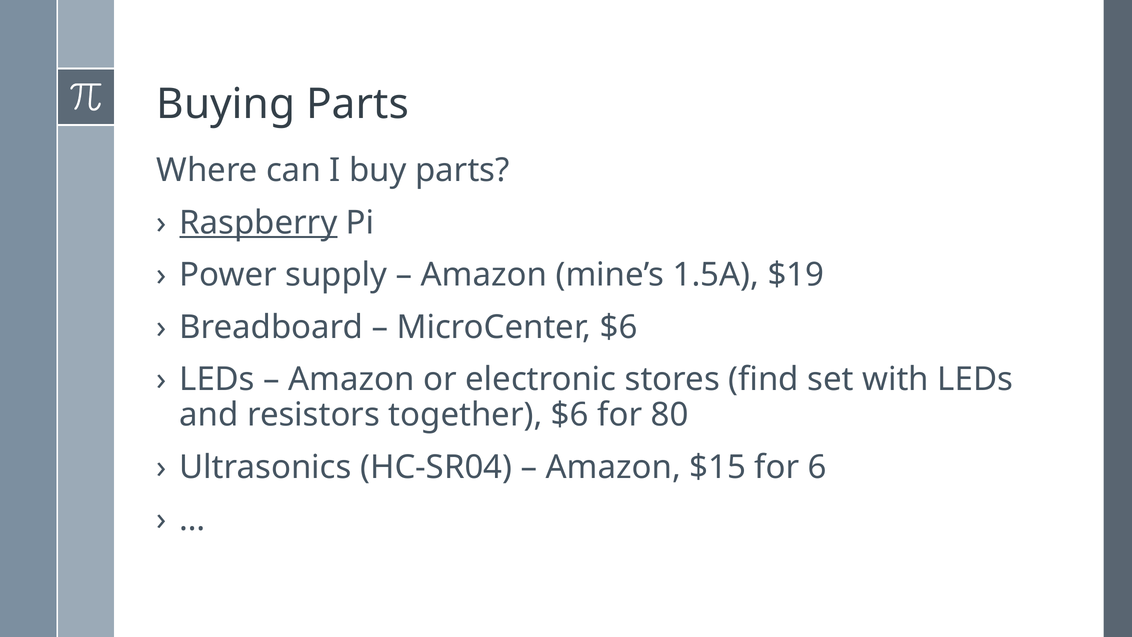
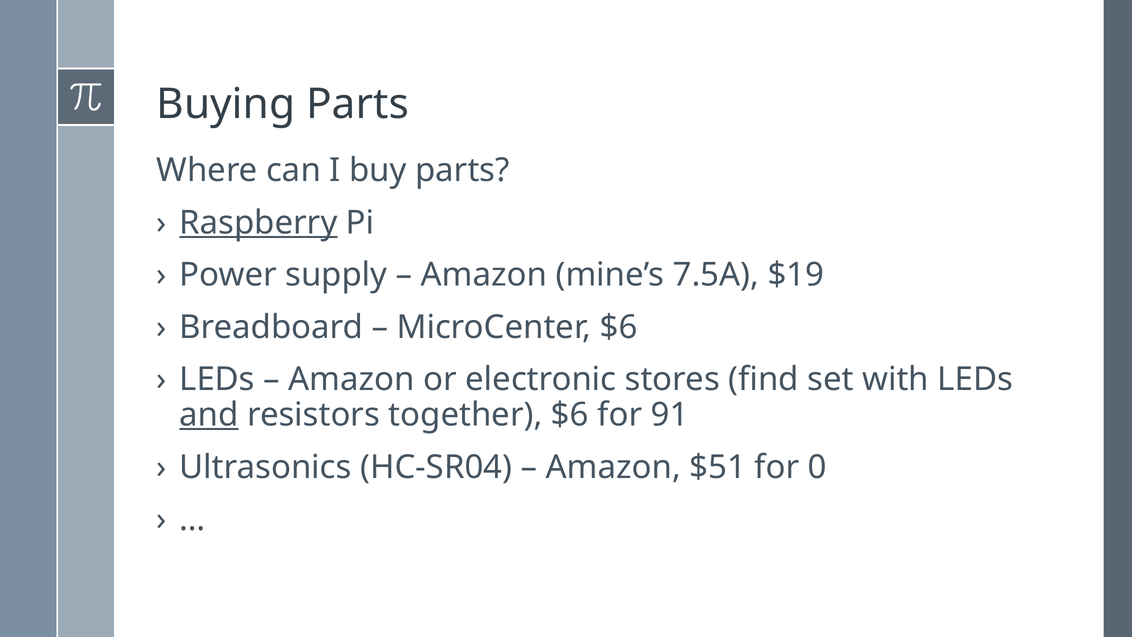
1.5A: 1.5A -> 7.5A
and underline: none -> present
80: 80 -> 91
$15: $15 -> $51
6: 6 -> 0
